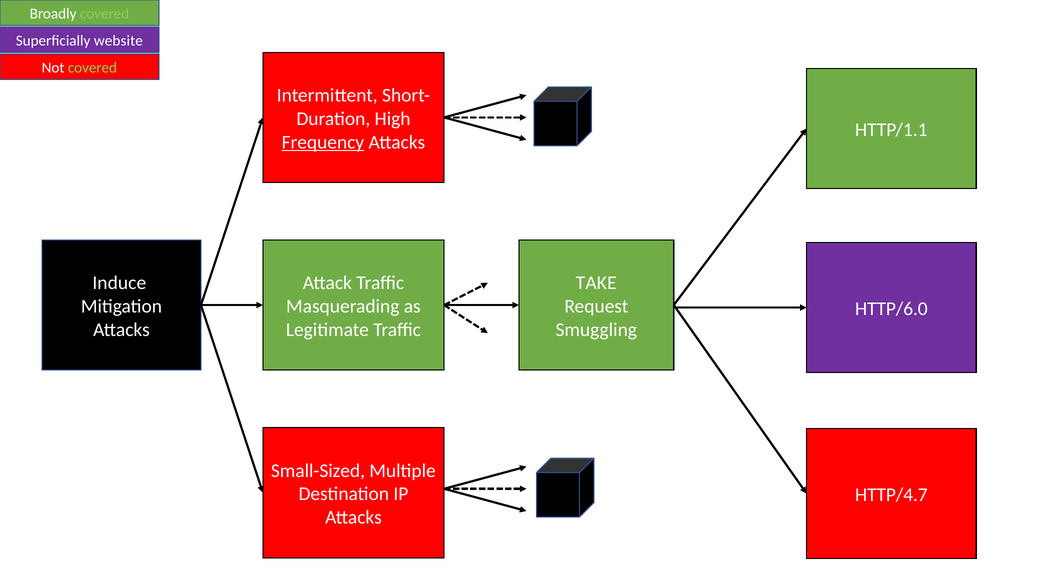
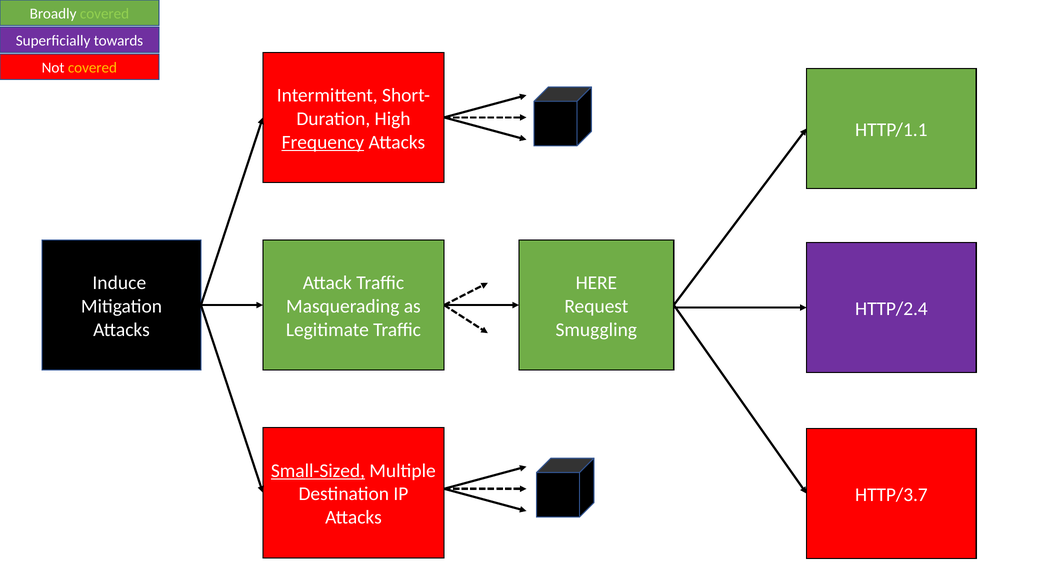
website: website -> towards
covered at (92, 68) colour: light green -> yellow
TAKE: TAKE -> HERE
HTTP/6.0: HTTP/6.0 -> HTTP/2.4
Small-Sized underline: none -> present
HTTP/4.7: HTTP/4.7 -> HTTP/3.7
